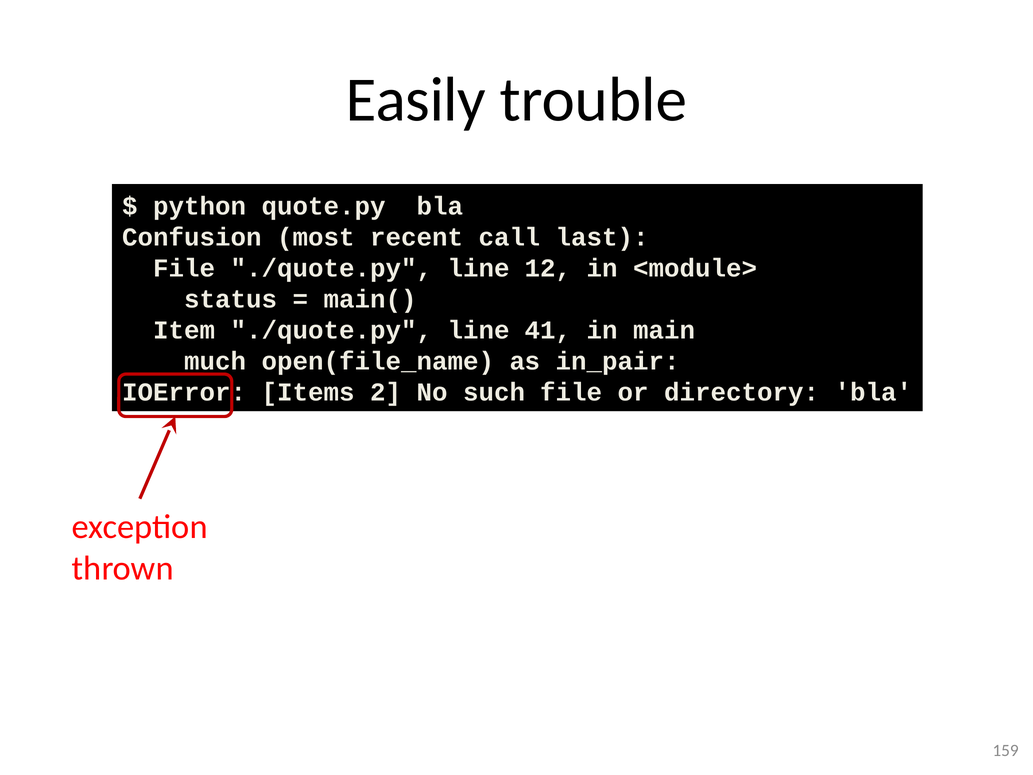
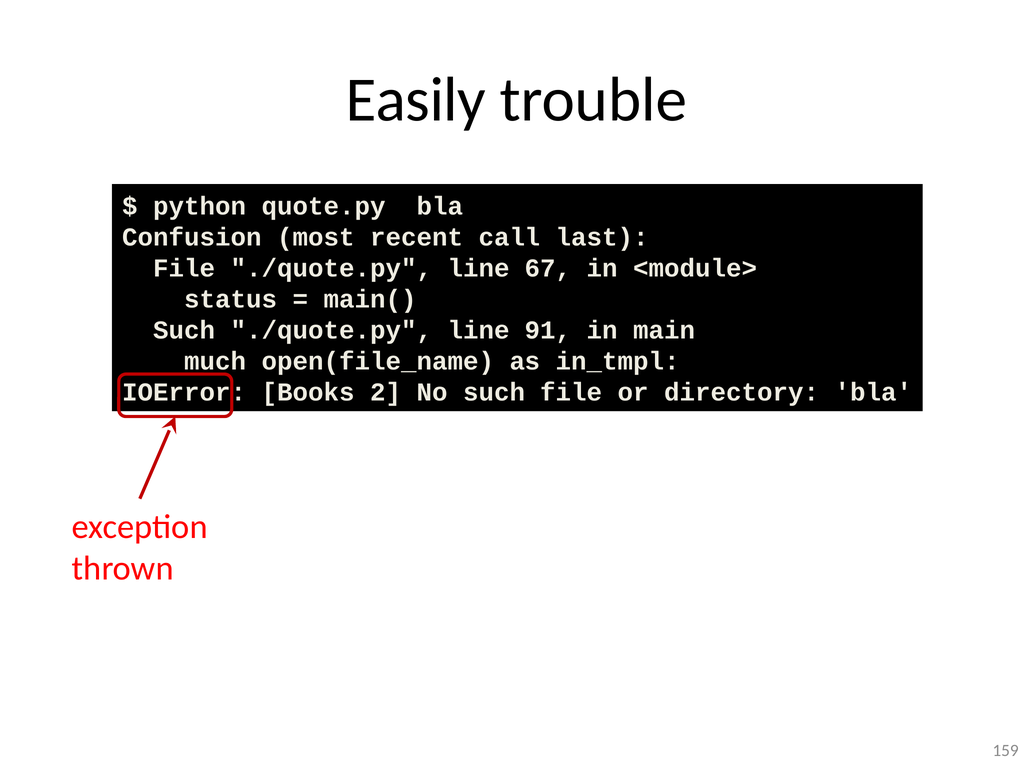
12: 12 -> 67
Item at (184, 330): Item -> Such
41: 41 -> 91
in_pair: in_pair -> in_tmpl
Items: Items -> Books
